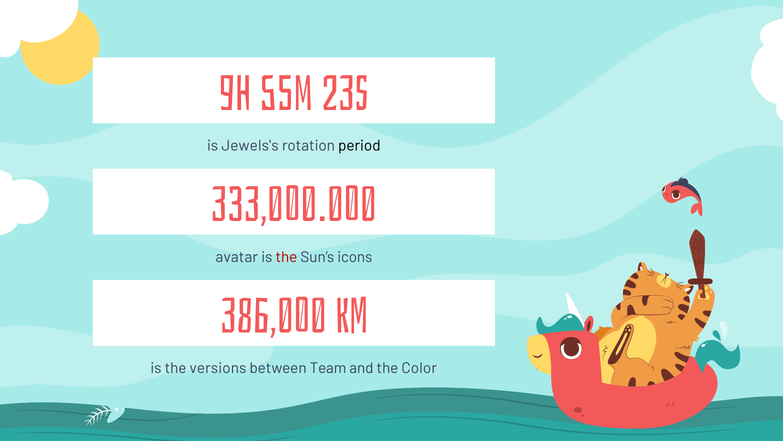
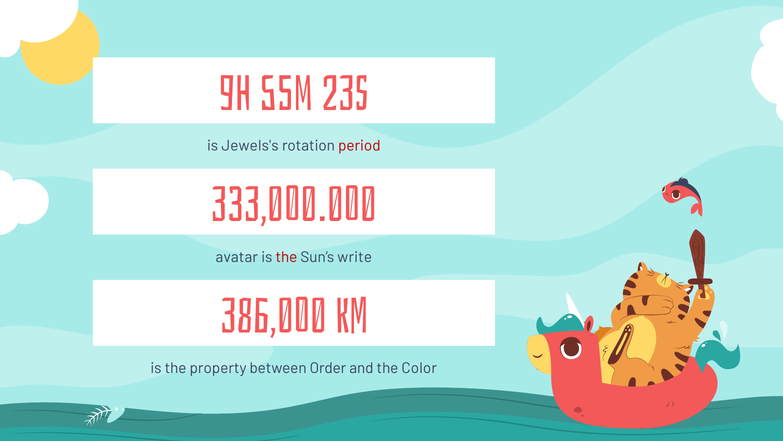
period colour: black -> red
icons: icons -> write
versions: versions -> property
Team: Team -> Order
